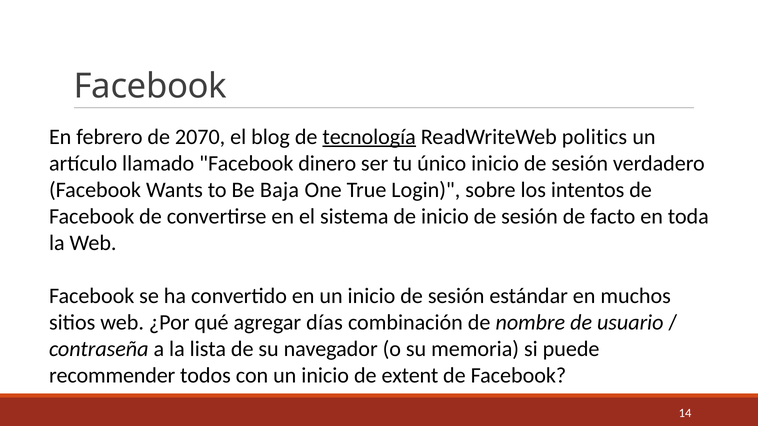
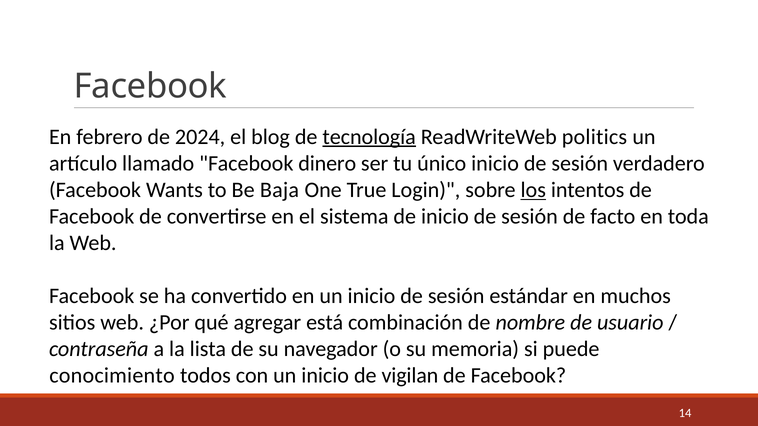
2070: 2070 -> 2024
los underline: none -> present
días: días -> está
recommender: recommender -> conocimiento
extent: extent -> vigilan
